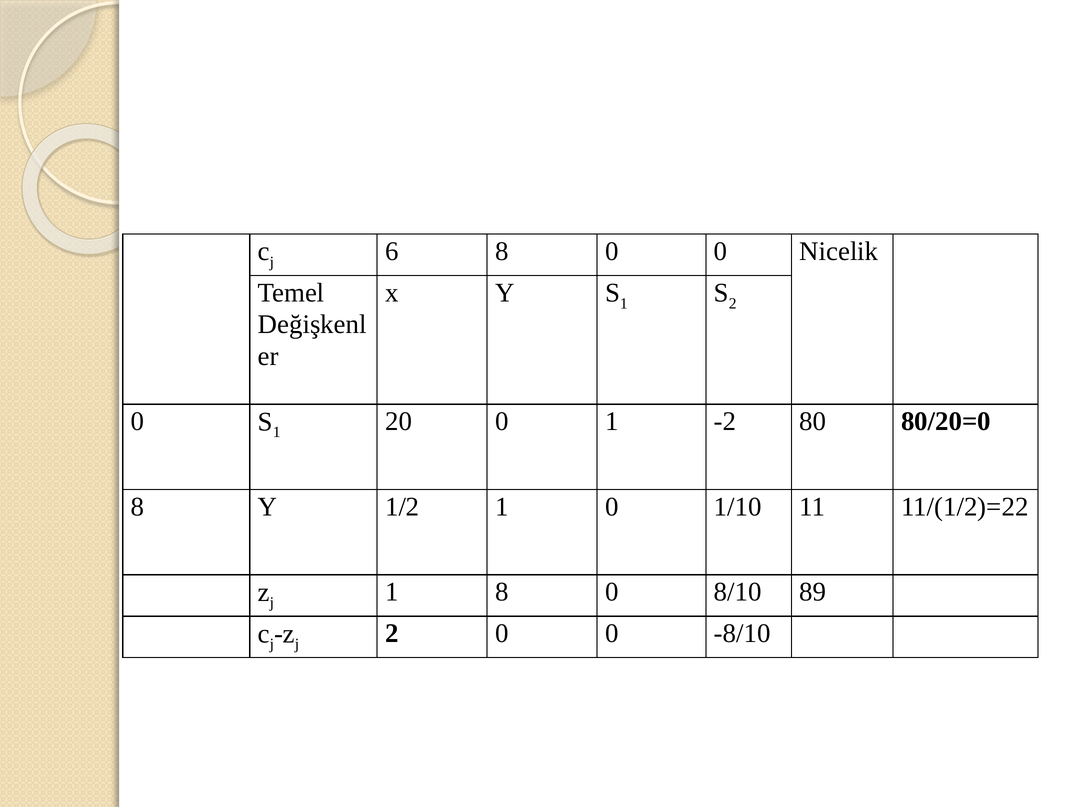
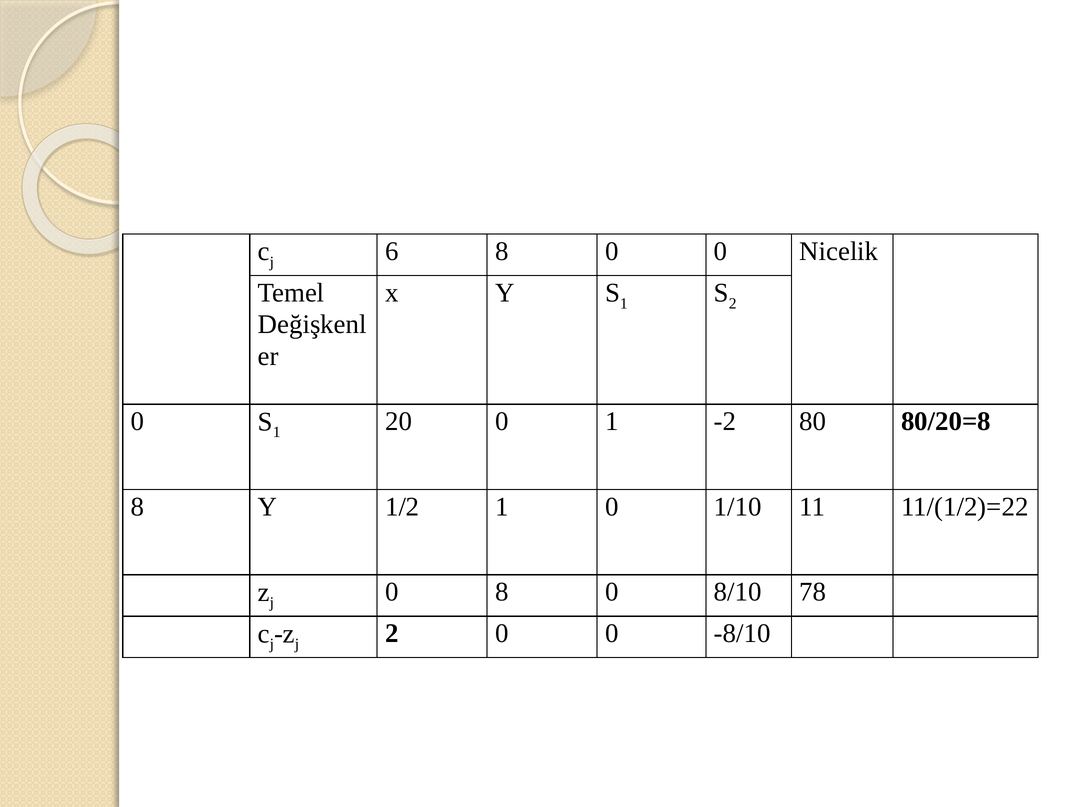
80/20=0: 80/20=0 -> 80/20=8
1 at (392, 591): 1 -> 0
89: 89 -> 78
